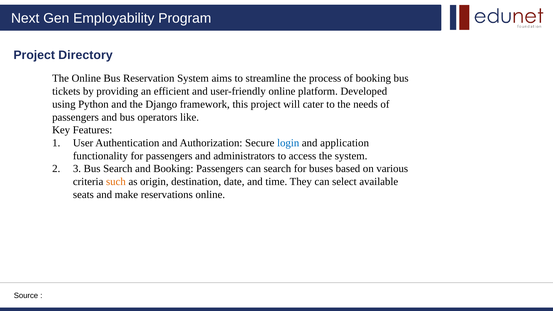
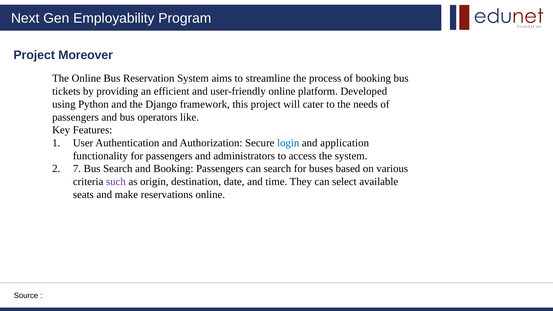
Directory: Directory -> Moreover
3: 3 -> 7
such colour: orange -> purple
